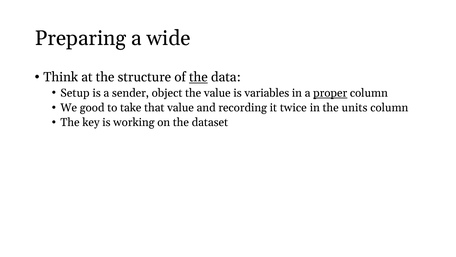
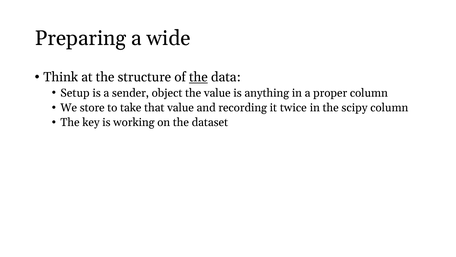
variables: variables -> anything
proper underline: present -> none
good: good -> store
units: units -> scipy
